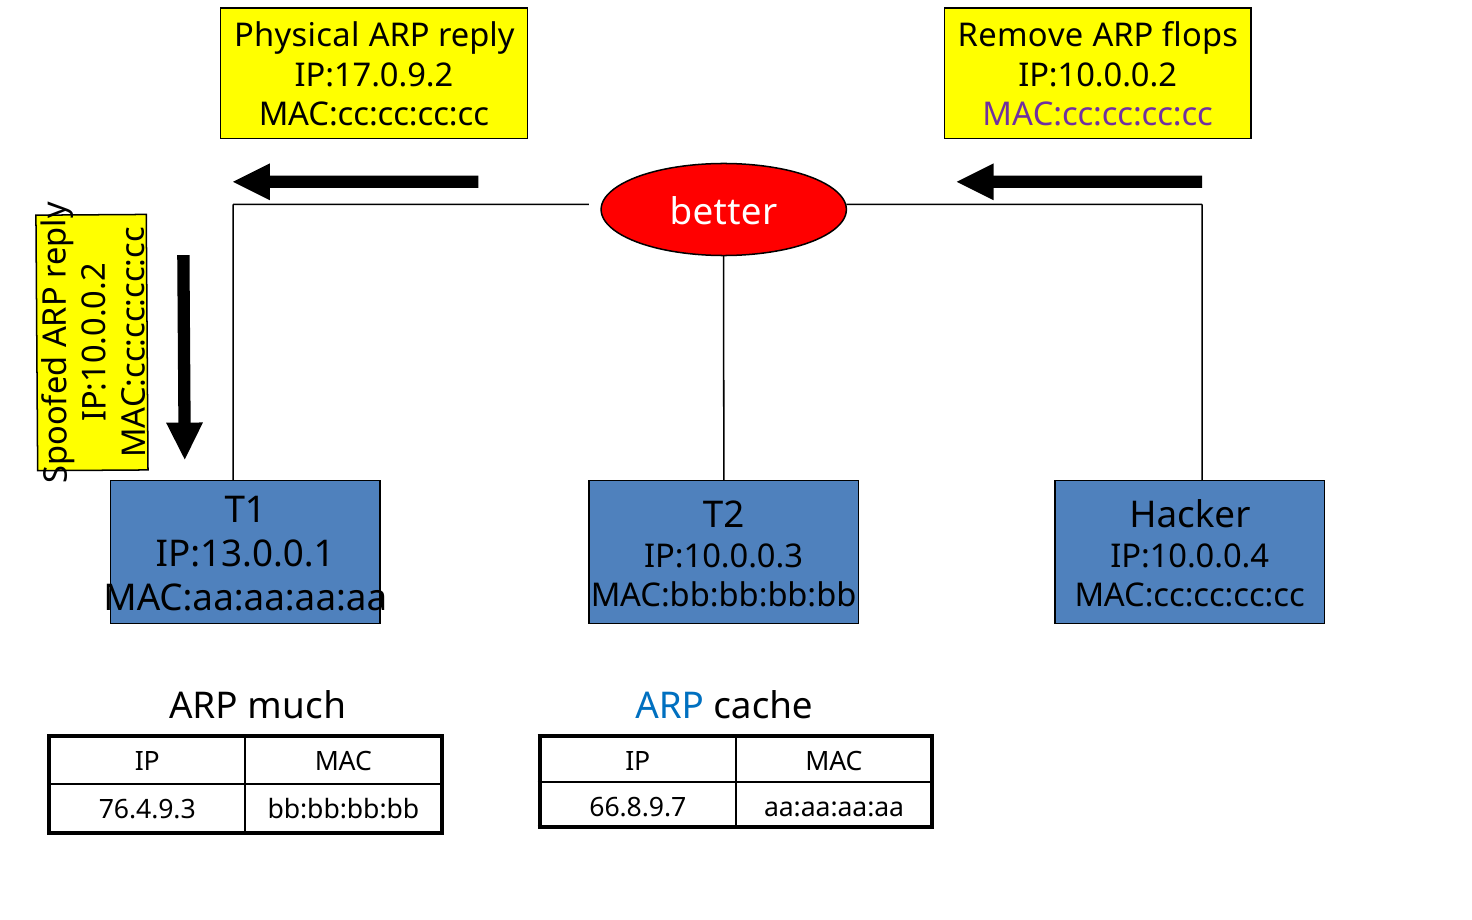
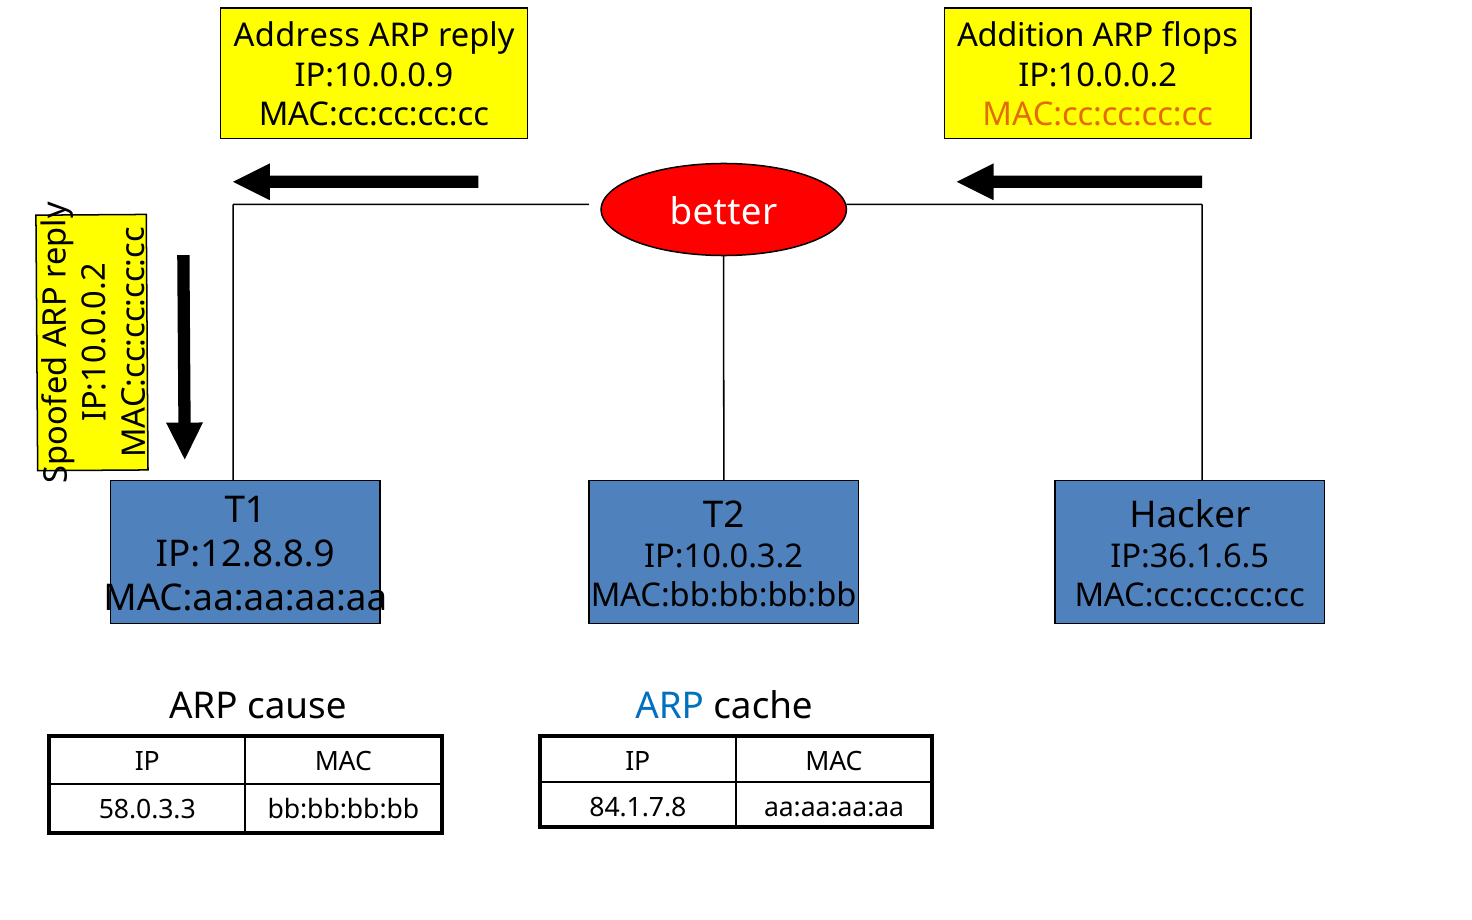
Physical: Physical -> Address
Remove: Remove -> Addition
IP:17.0.9.2: IP:17.0.9.2 -> IP:10.0.0.9
MAC:cc:cc:cc:cc at (1098, 115) colour: purple -> orange
IP:13.0.0.1: IP:13.0.0.1 -> IP:12.8.8.9
IP:10.0.0.3: IP:10.0.0.3 -> IP:10.0.3.2
IP:10.0.0.4: IP:10.0.0.4 -> IP:36.1.6.5
much: much -> cause
66.8.9.7: 66.8.9.7 -> 84.1.7.8
76.4.9.3: 76.4.9.3 -> 58.0.3.3
